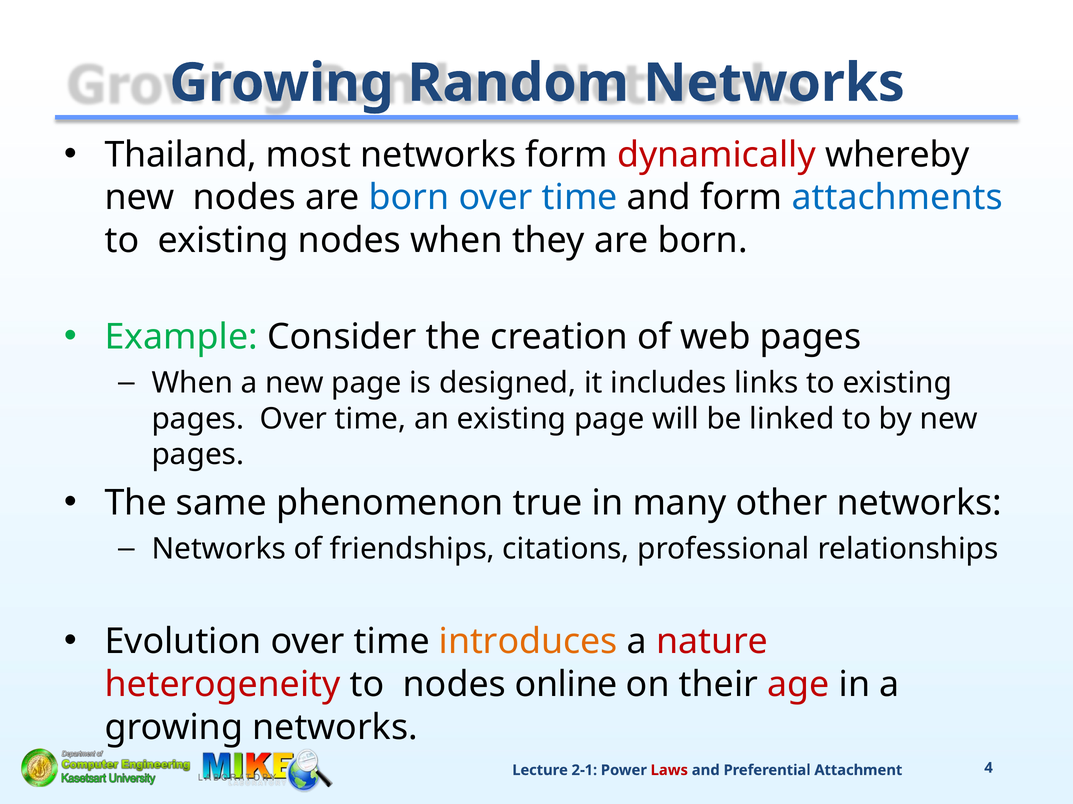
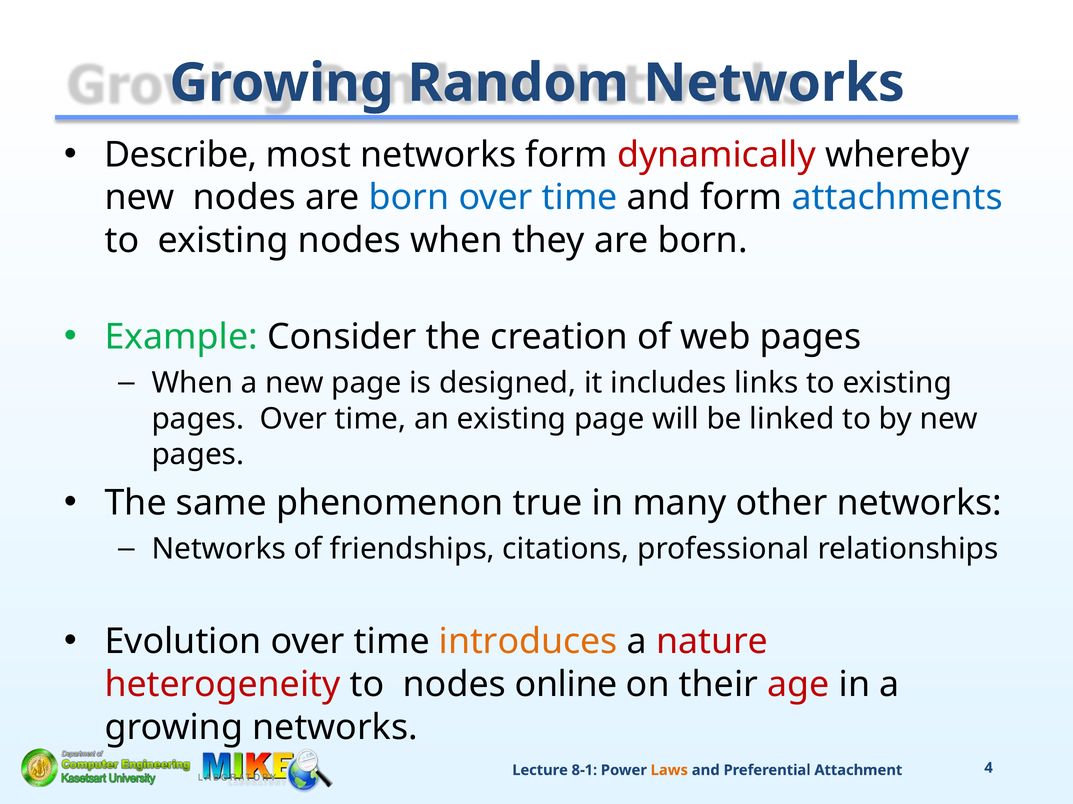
Thailand: Thailand -> Describe
2-1: 2-1 -> 8-1
Laws colour: red -> orange
